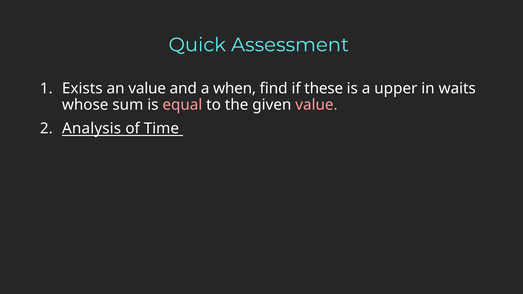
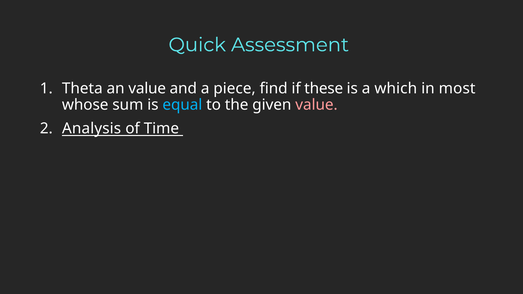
Exists: Exists -> Theta
when: when -> piece
upper: upper -> which
waits: waits -> most
equal colour: pink -> light blue
